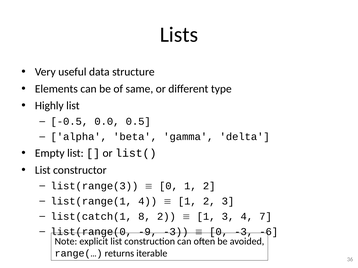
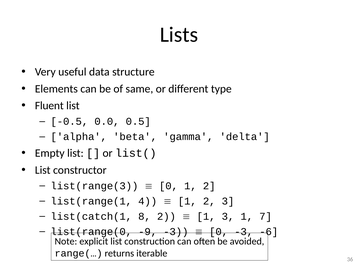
Highly: Highly -> Fluent
3 4: 4 -> 1
